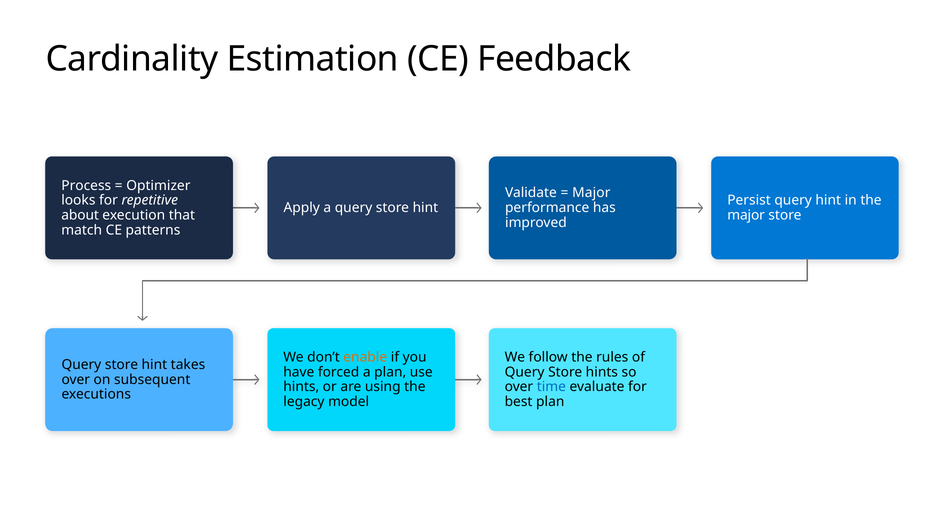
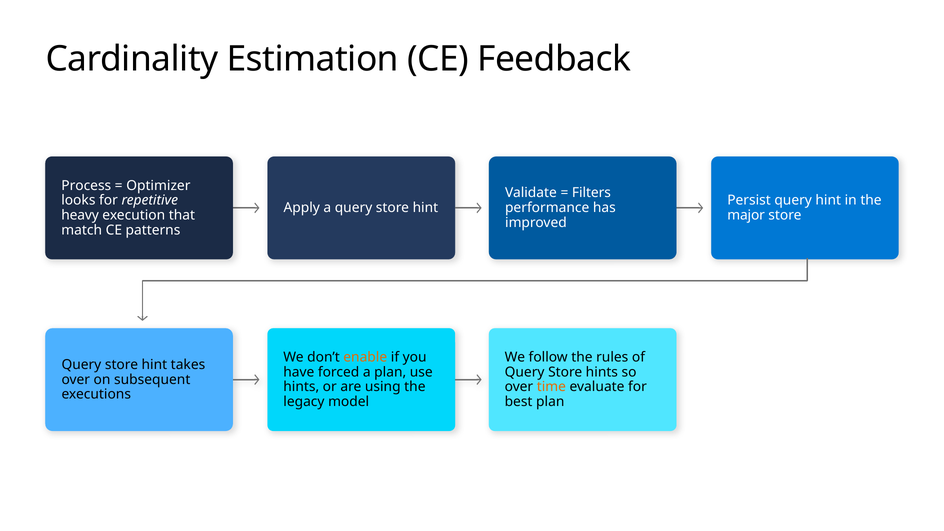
Major at (591, 193): Major -> Filters
about: about -> heavy
time colour: blue -> orange
